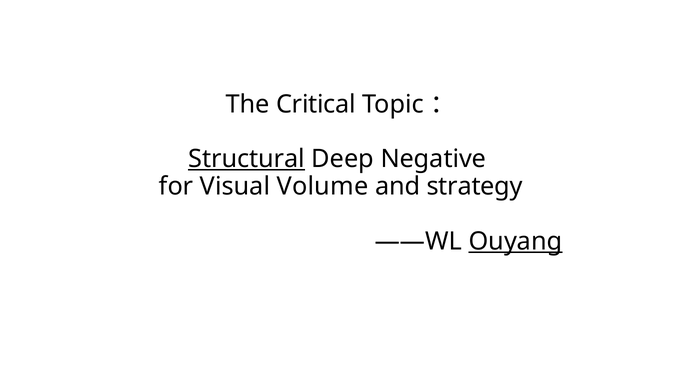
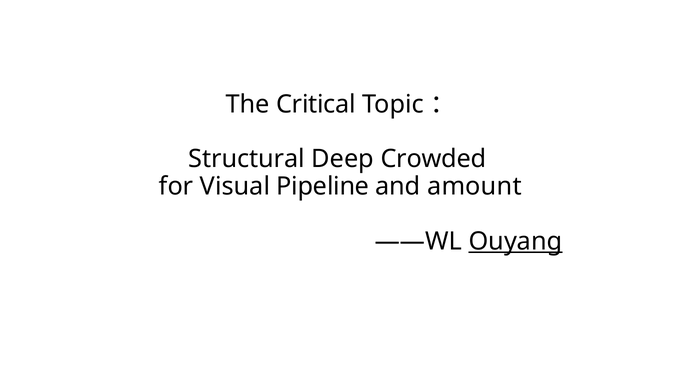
Structural underline: present -> none
Negative: Negative -> Crowded
Volume: Volume -> Pipeline
strategy: strategy -> amount
